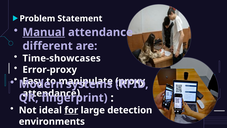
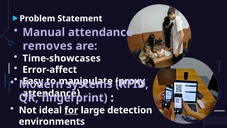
Manual underline: present -> none
different: different -> removes
Error-proxy: Error-proxy -> Error-affect
